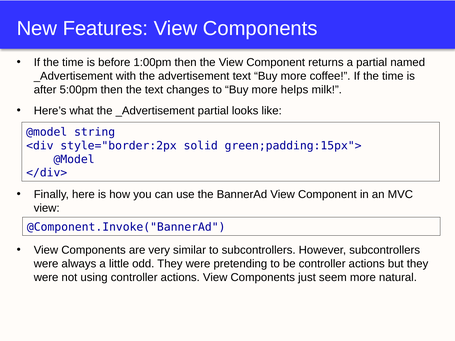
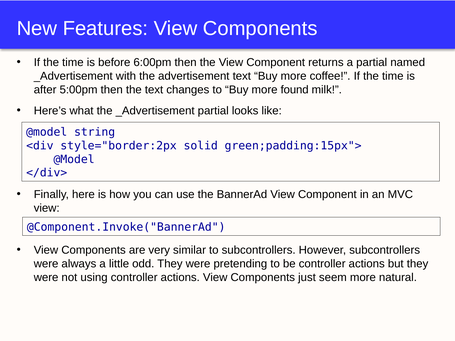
1:00pm: 1:00pm -> 6:00pm
helps: helps -> found
